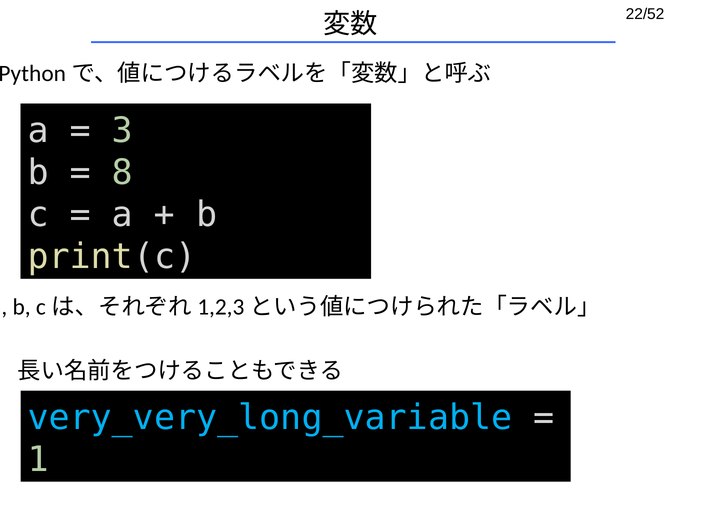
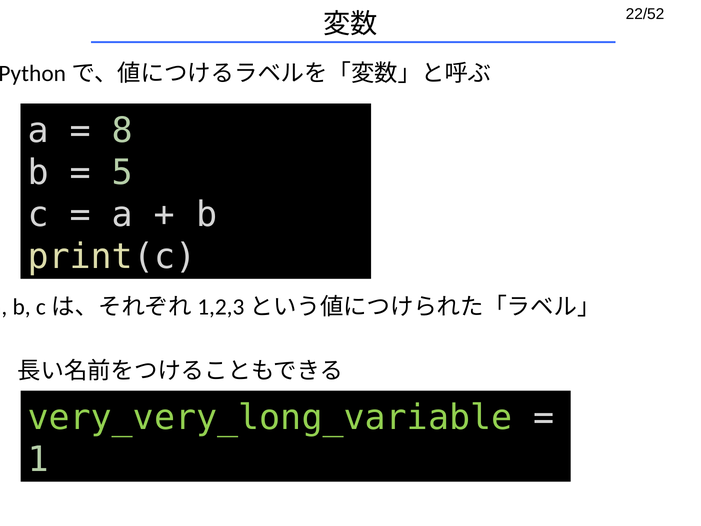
3: 3 -> 8
8: 8 -> 5
very_very_long_variable colour: light blue -> light green
